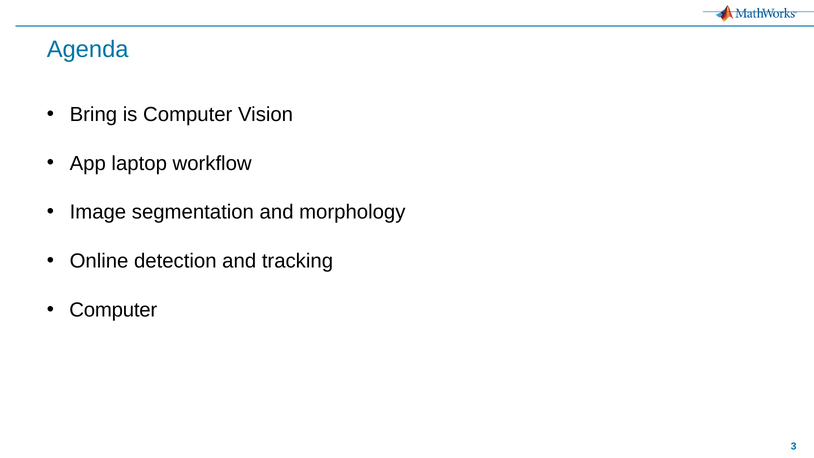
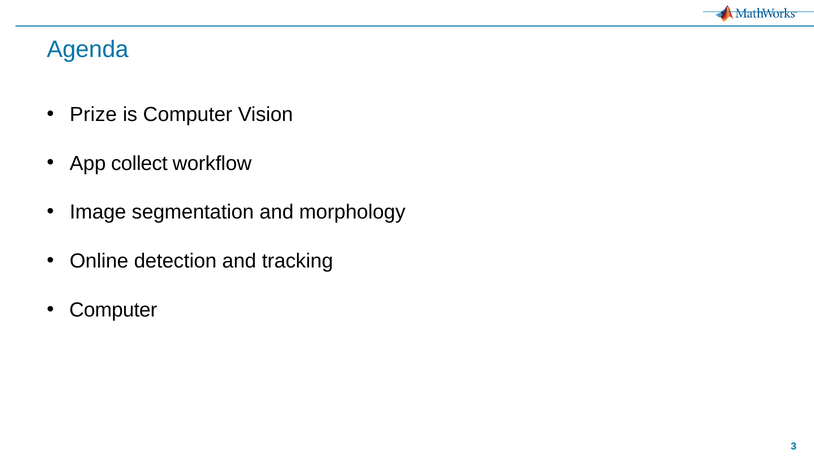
Bring: Bring -> Prize
laptop: laptop -> collect
